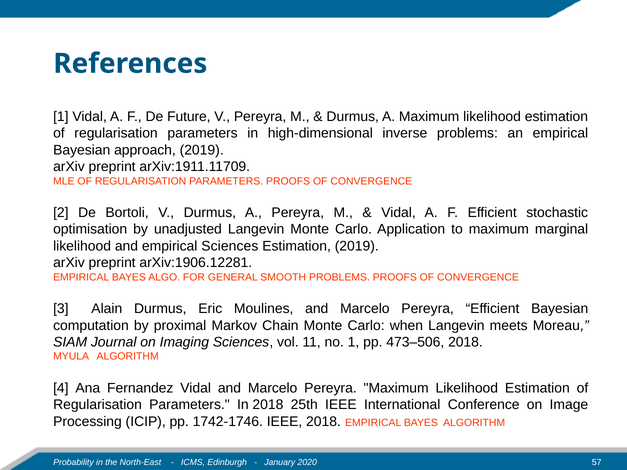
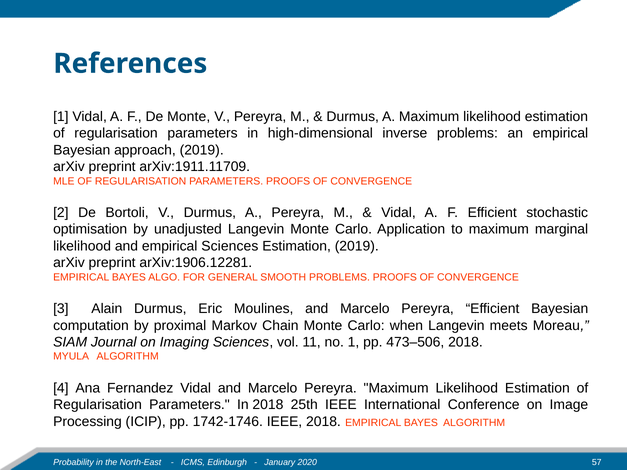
De Future: Future -> Monte
